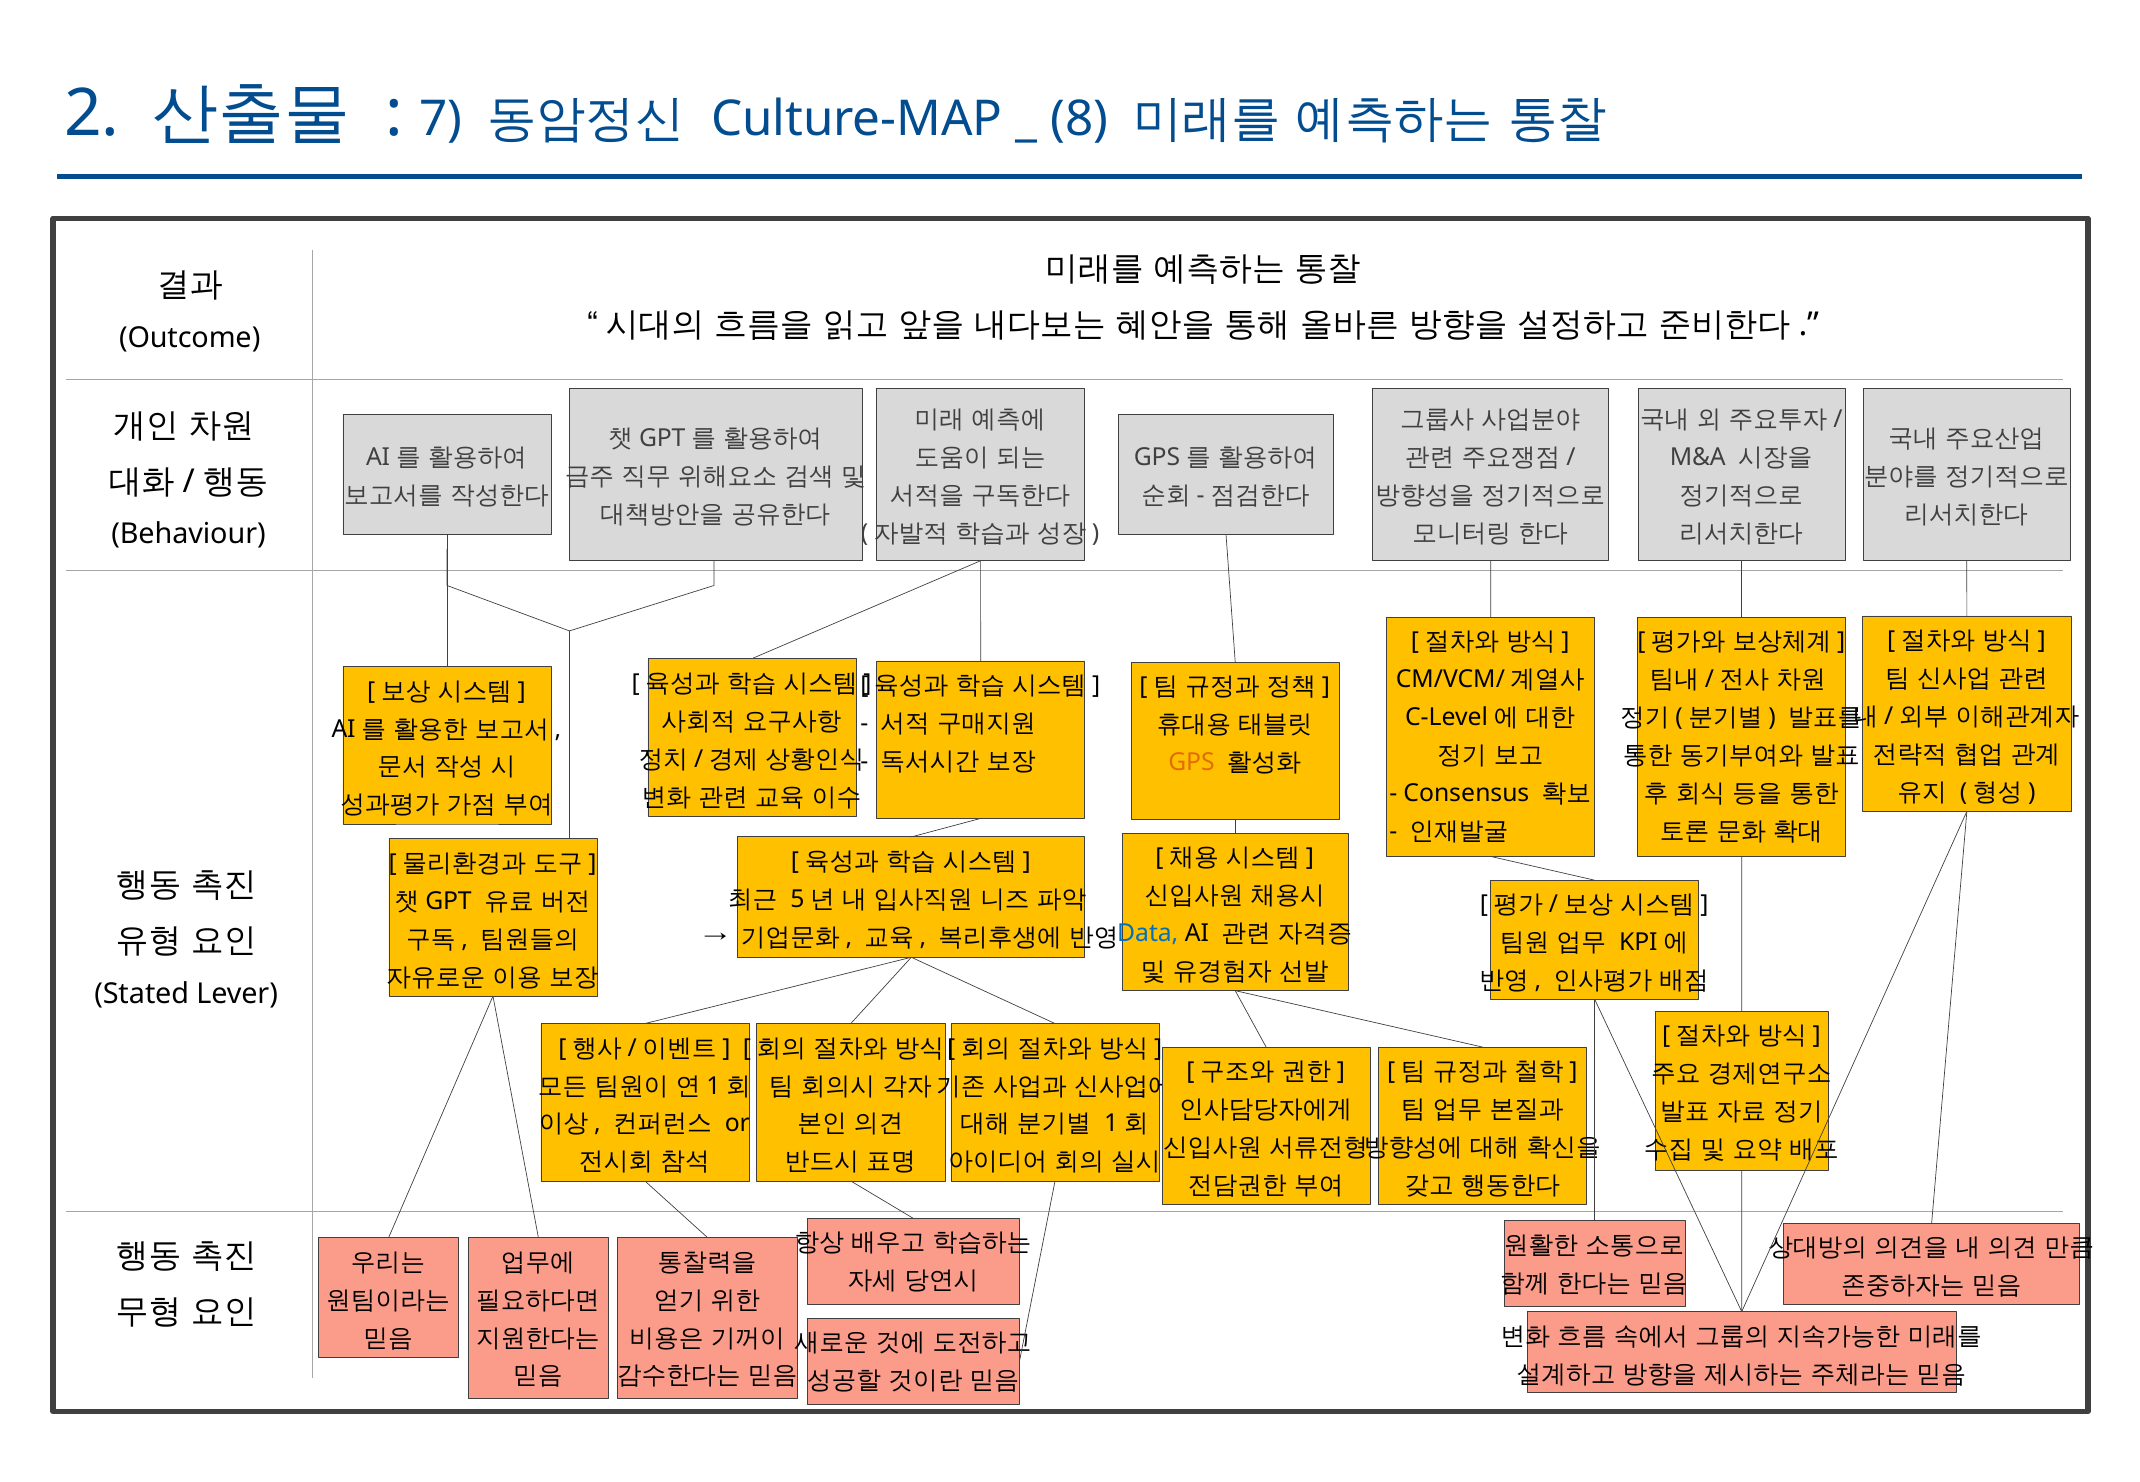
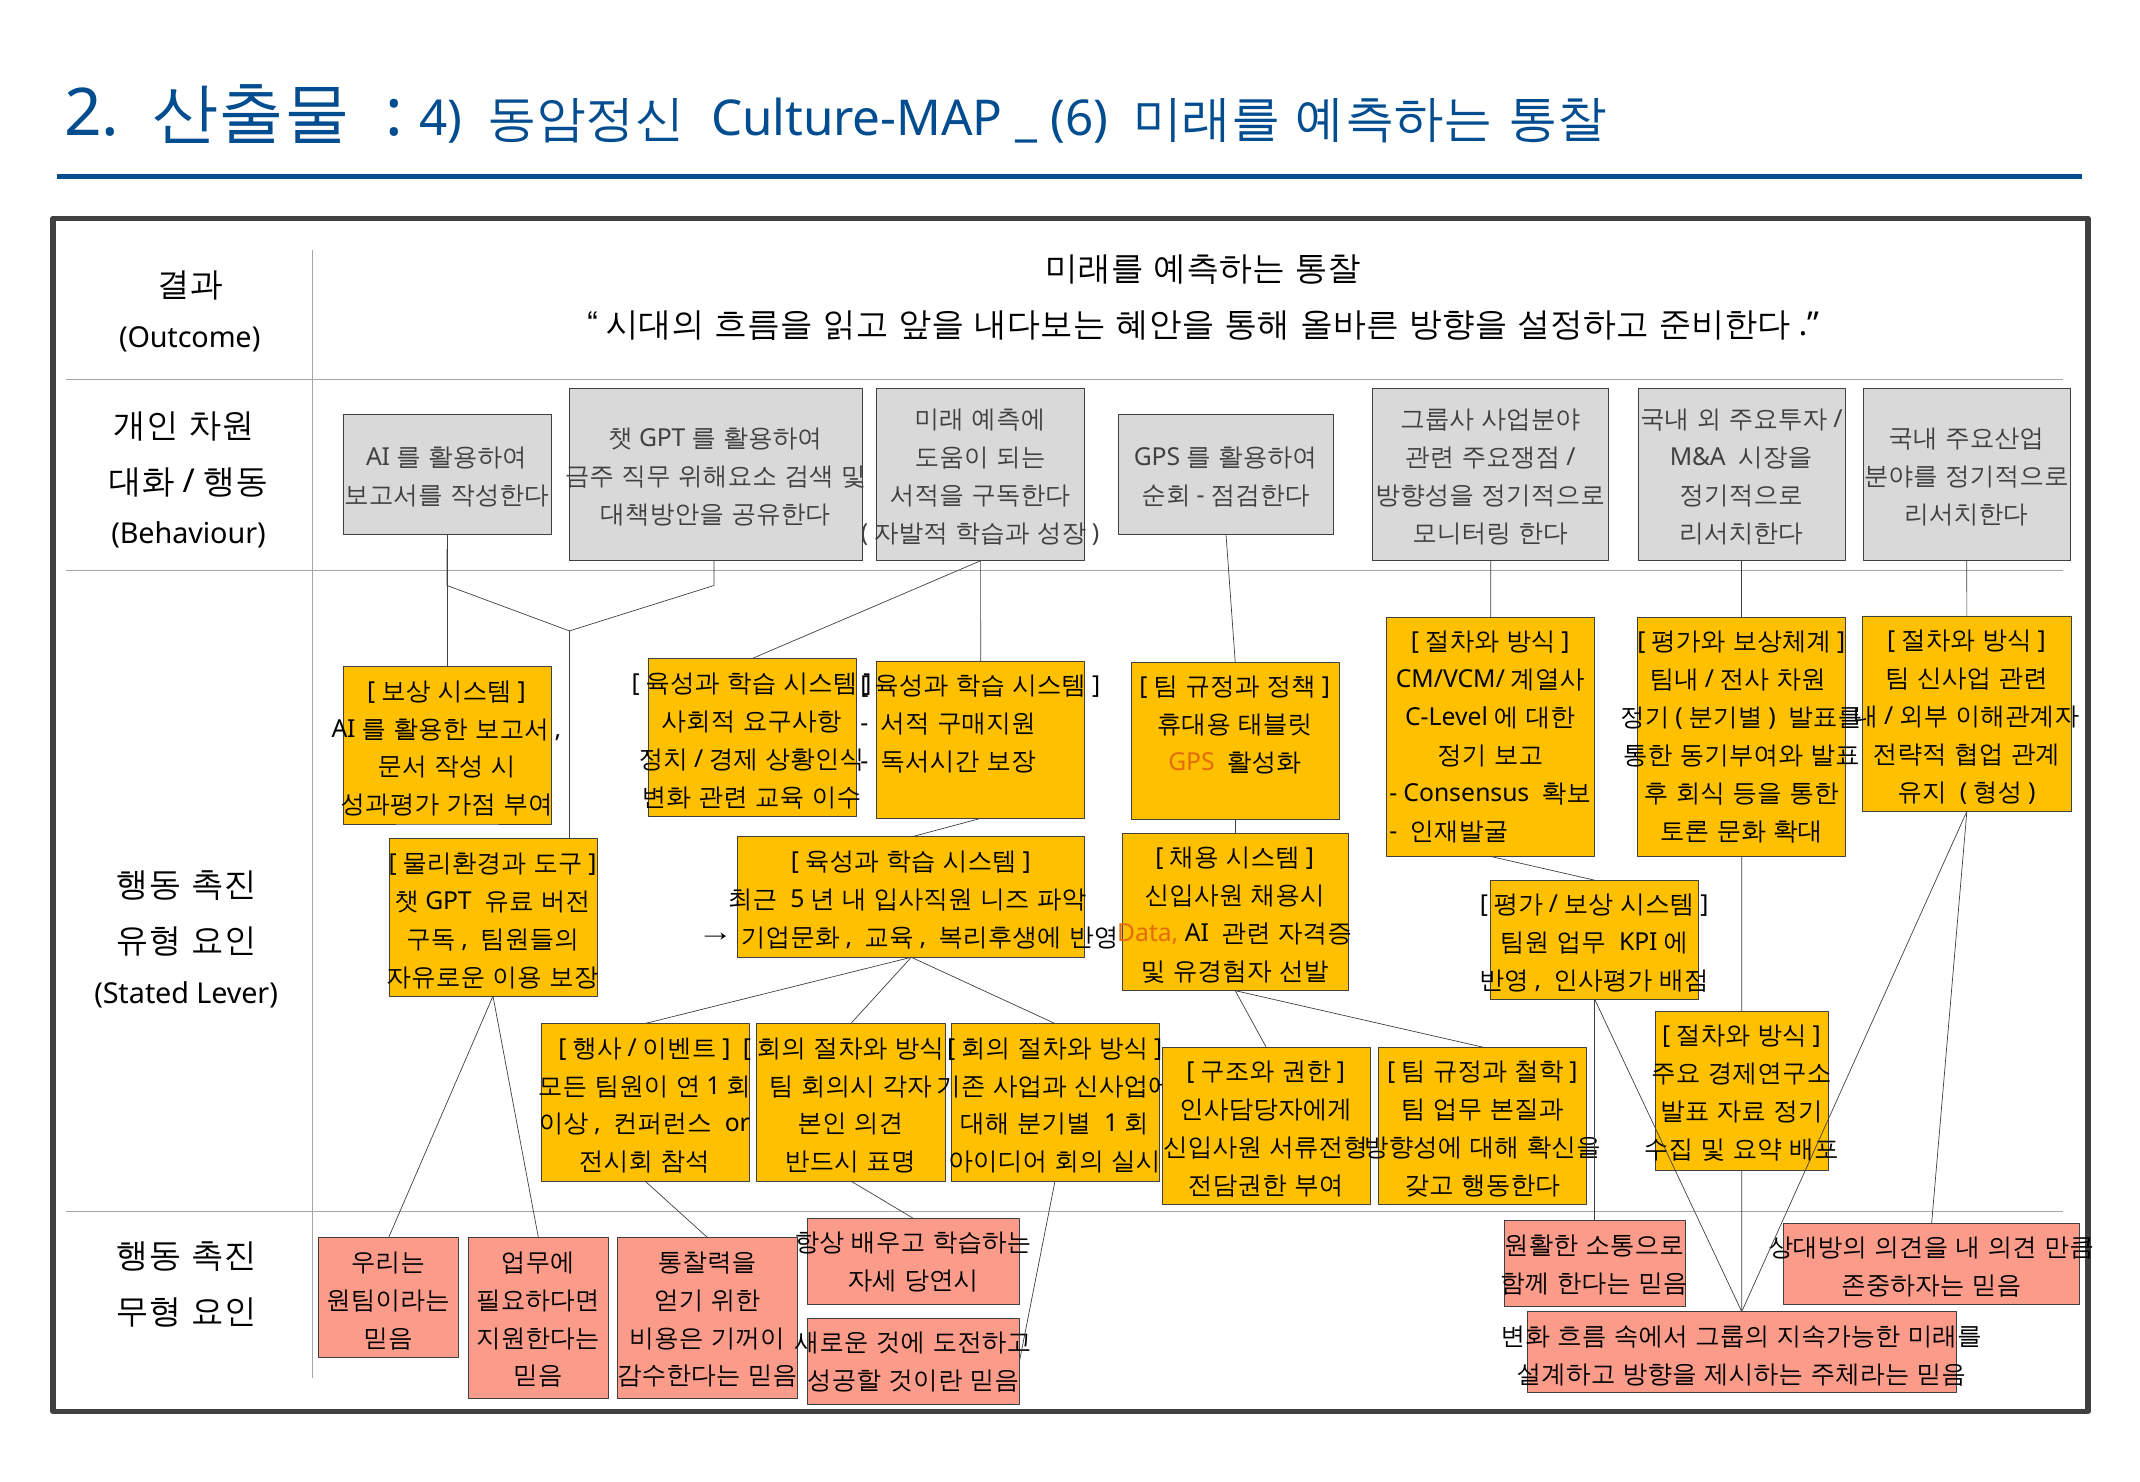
7: 7 -> 4
8: 8 -> 6
Data colour: blue -> orange
